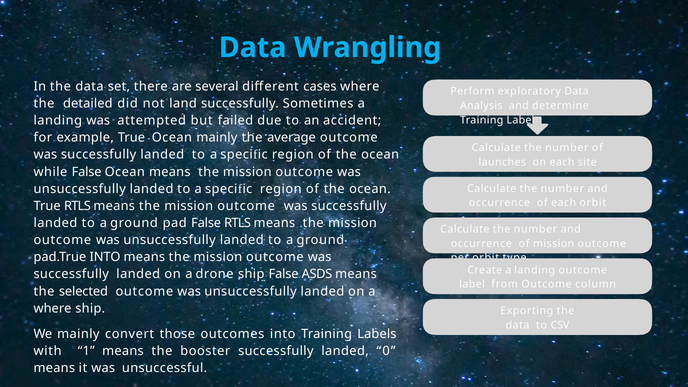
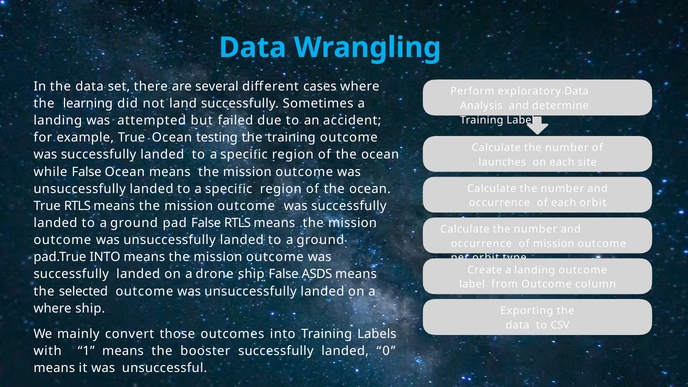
detailed: detailed -> learning
Ocean mainly: mainly -> testing
the average: average -> training
